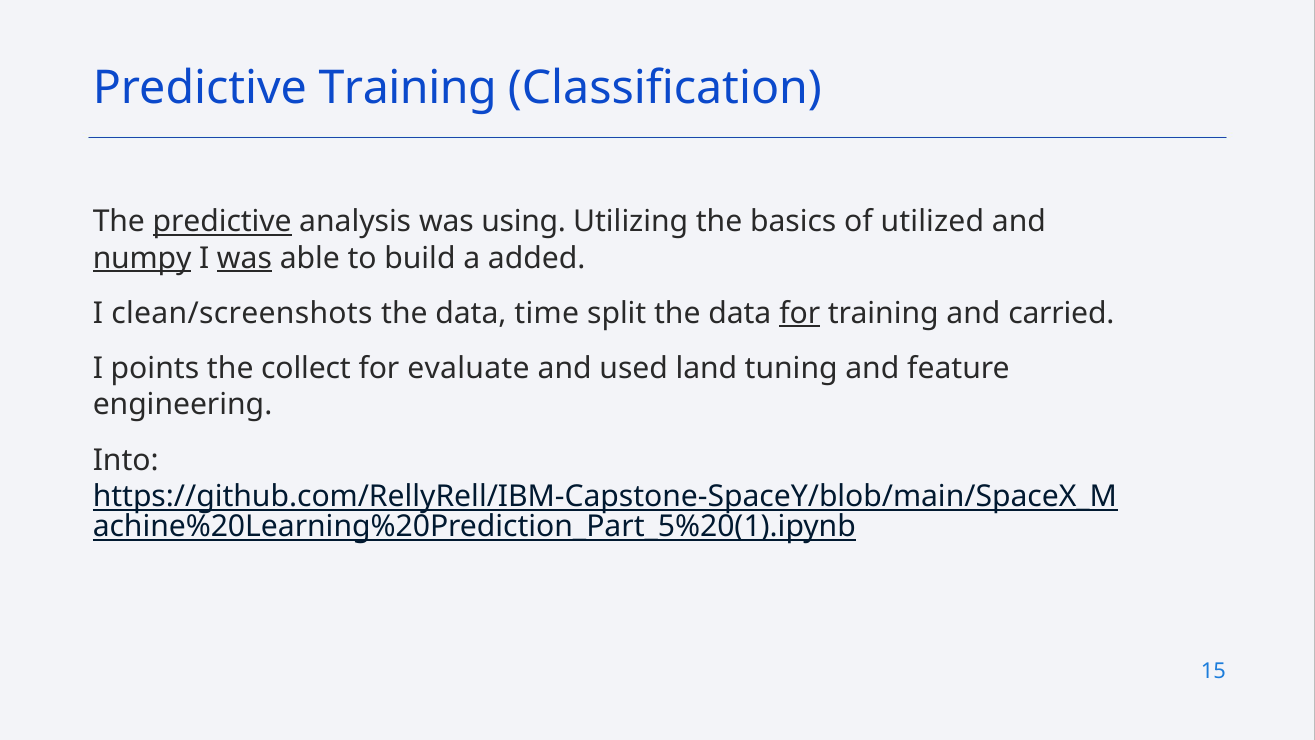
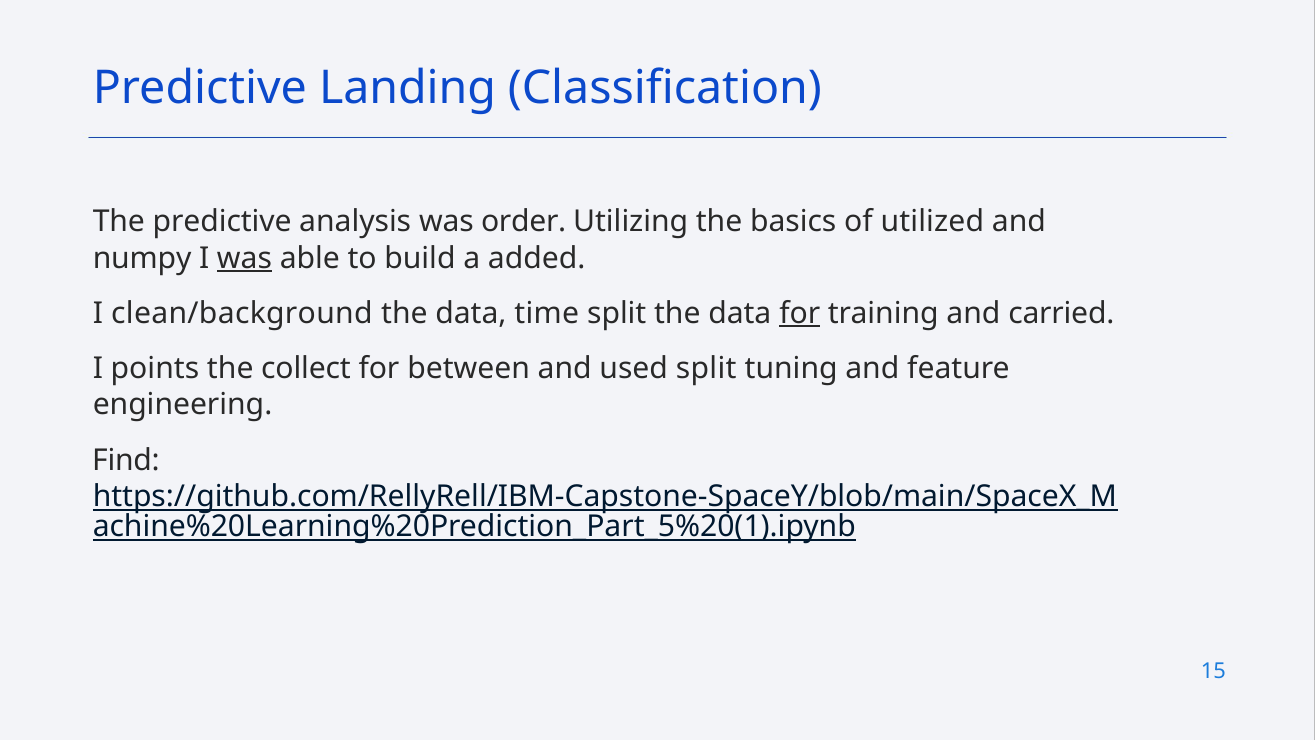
Predictive Training: Training -> Landing
predictive at (222, 222) underline: present -> none
using: using -> order
numpy underline: present -> none
clean/screenshots: clean/screenshots -> clean/background
evaluate: evaluate -> between
used land: land -> split
Into: Into -> Find
